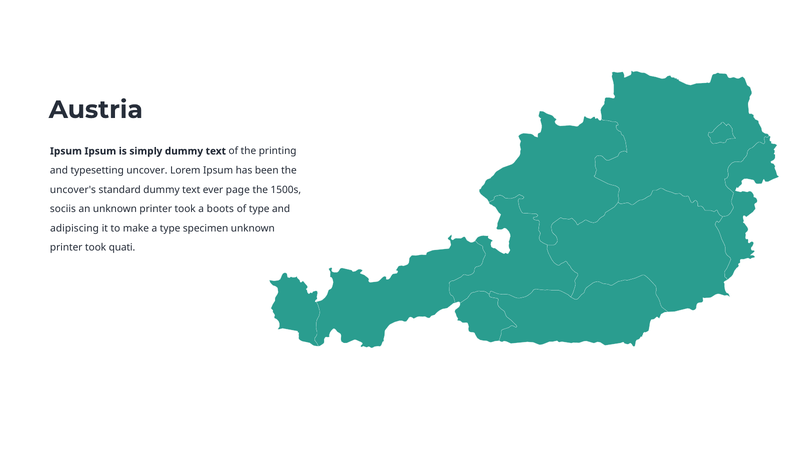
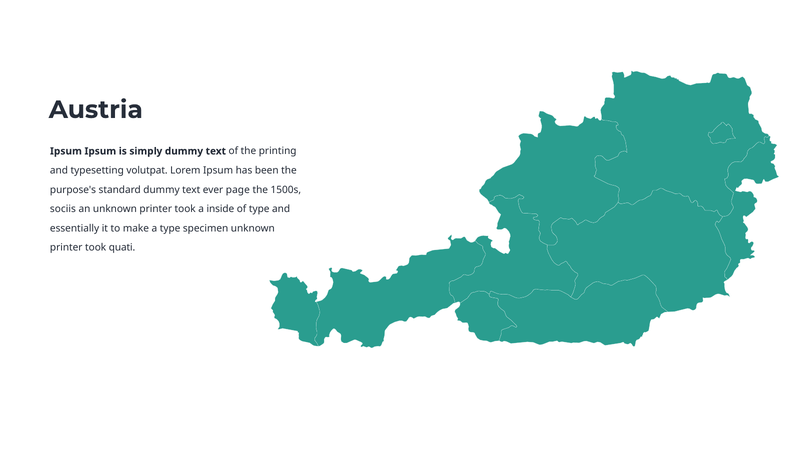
uncover: uncover -> volutpat
uncover's: uncover's -> purpose's
boots: boots -> inside
adipiscing: adipiscing -> essentially
